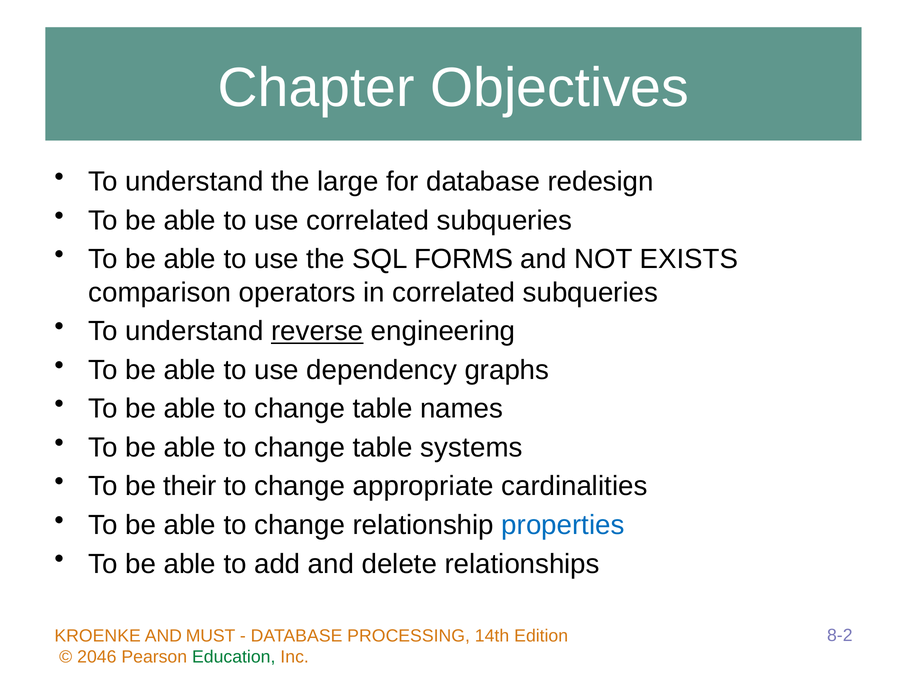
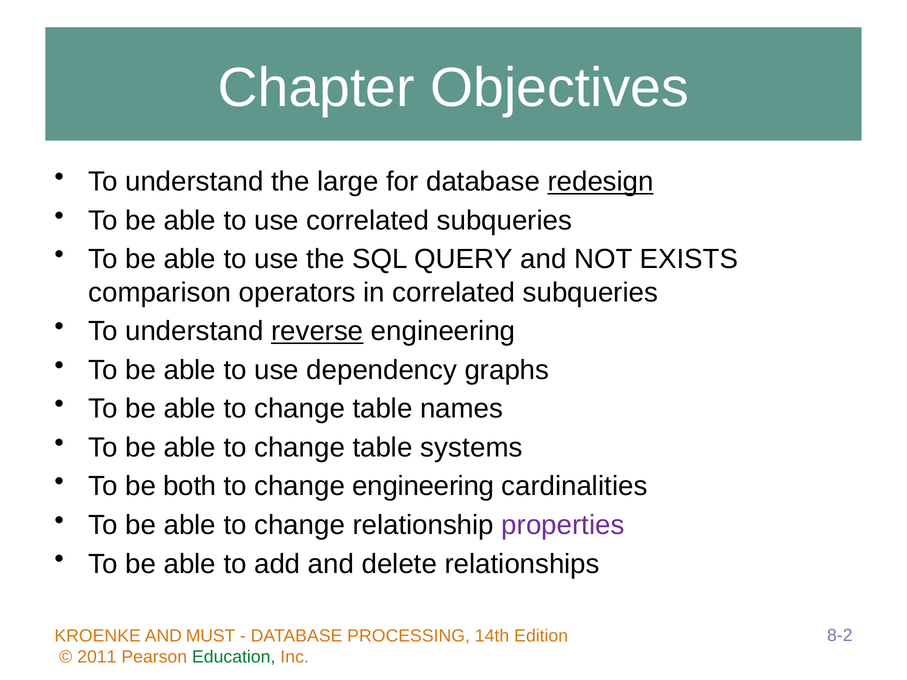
redesign underline: none -> present
FORMS: FORMS -> QUERY
their: their -> both
change appropriate: appropriate -> engineering
properties colour: blue -> purple
2046: 2046 -> 2011
